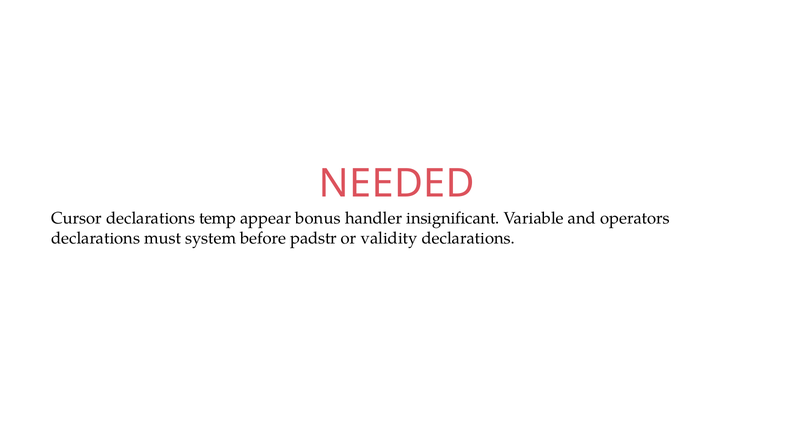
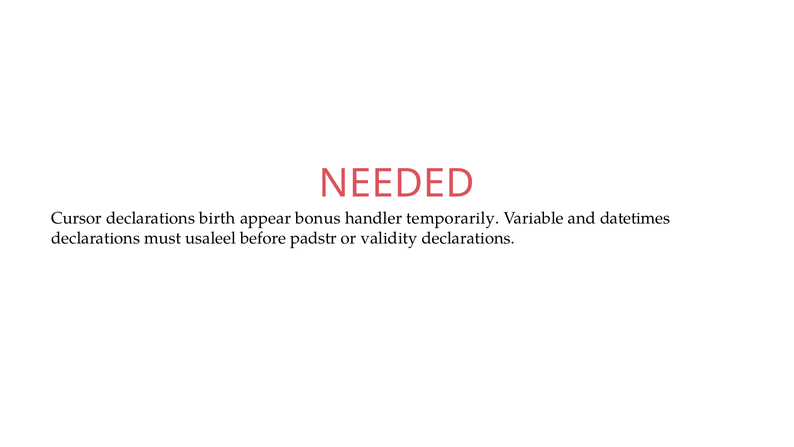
temp: temp -> birth
insignificant: insignificant -> temporarily
operators: operators -> datetimes
system: system -> usaleel
